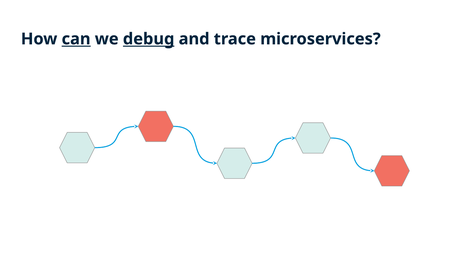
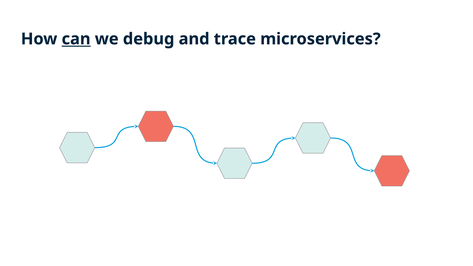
debug underline: present -> none
